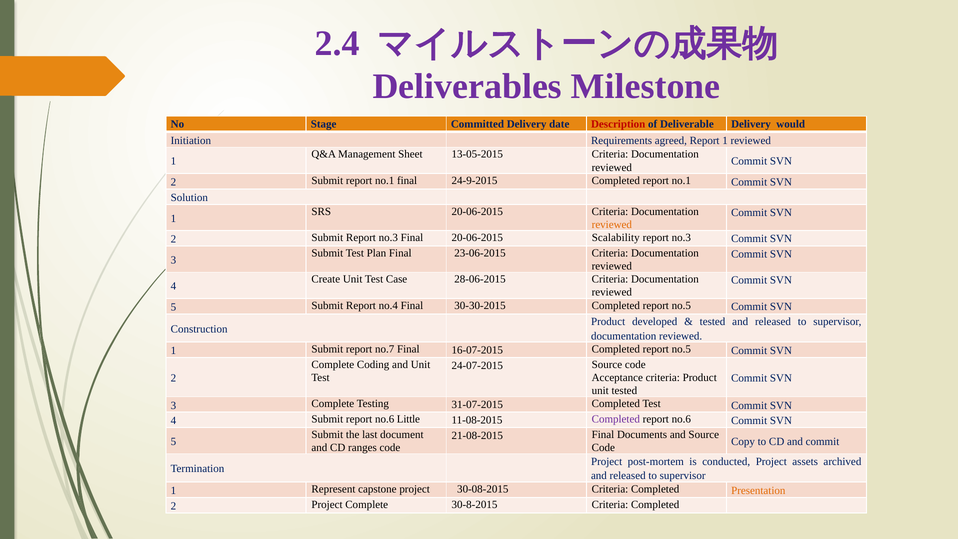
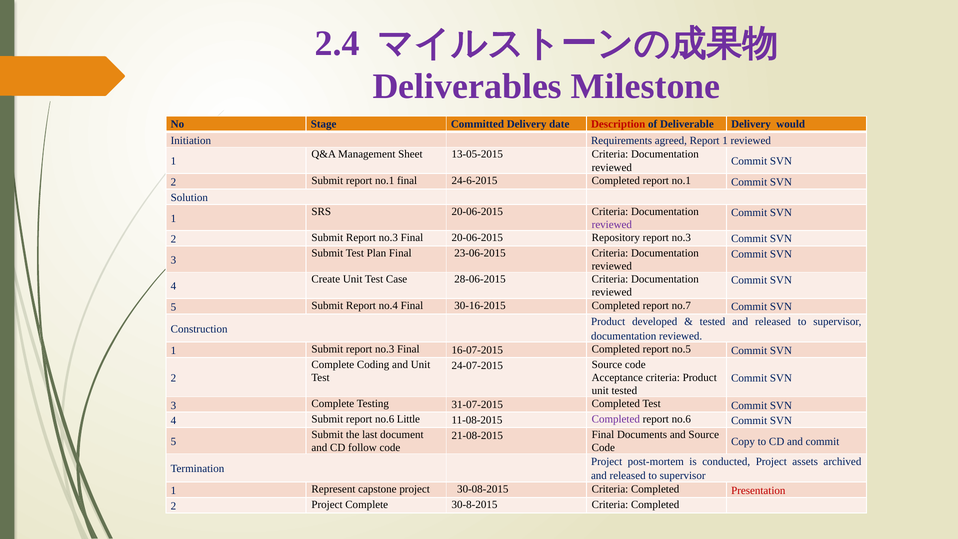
24-9-2015: 24-9-2015 -> 24-6-2015
reviewed at (612, 224) colour: orange -> purple
Scalability: Scalability -> Repository
30-30-2015: 30-30-2015 -> 30-16-2015
no.5 at (681, 305): no.5 -> no.7
1 Submit report no.7: no.7 -> no.3
ranges: ranges -> follow
Presentation colour: orange -> red
